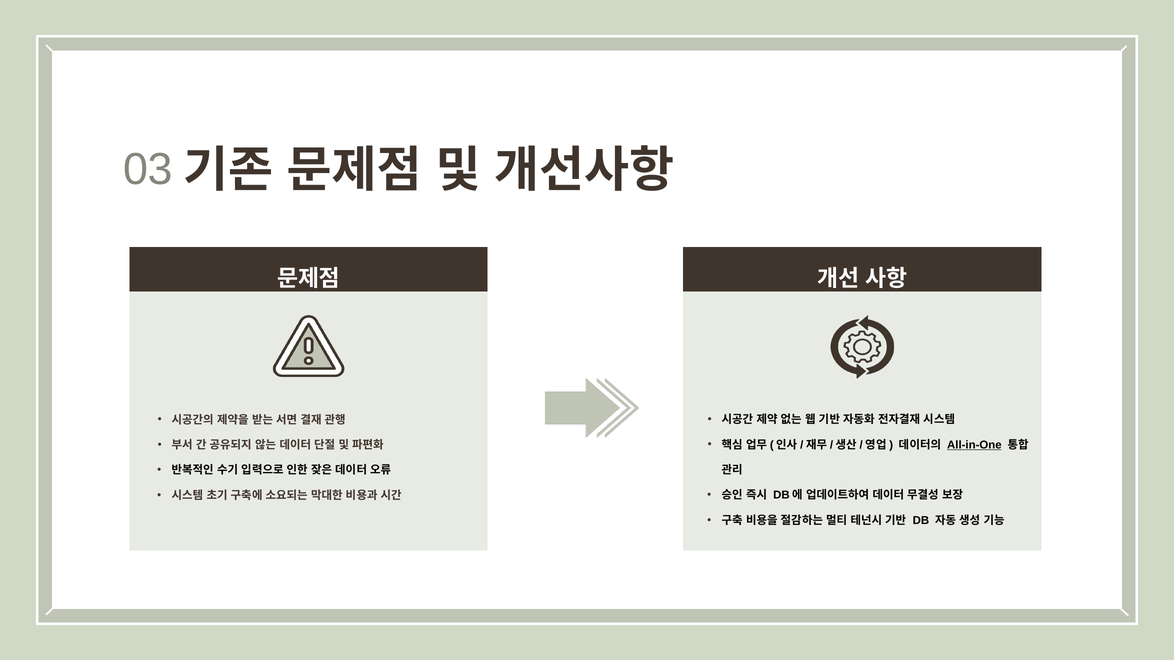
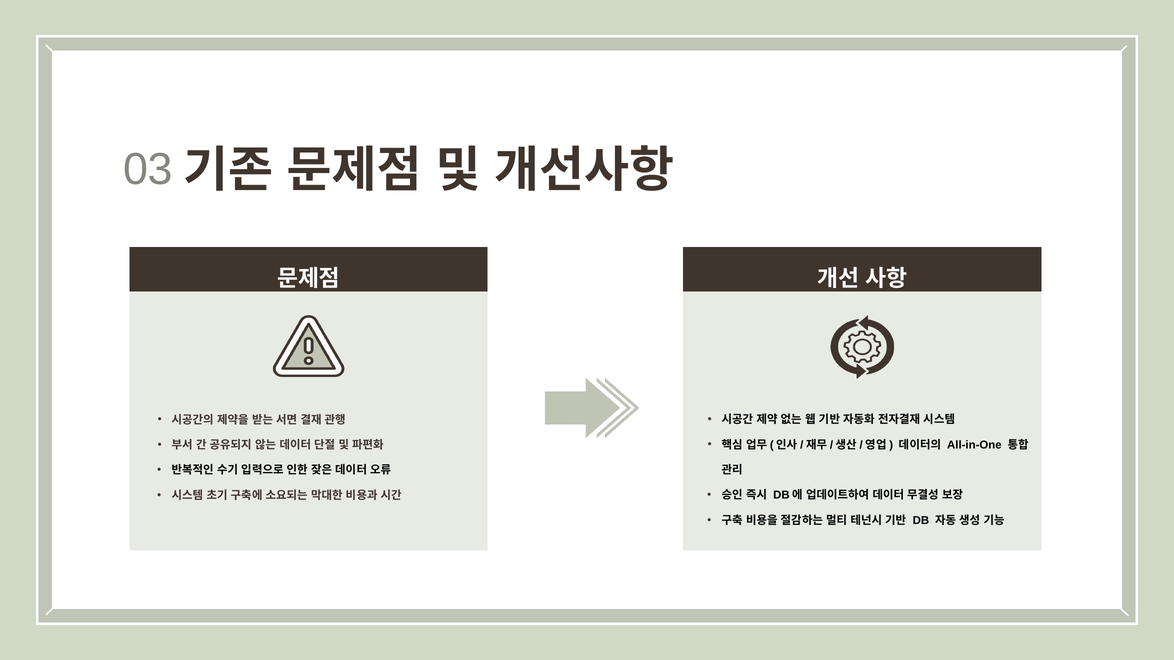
All-in-One underline: present -> none
